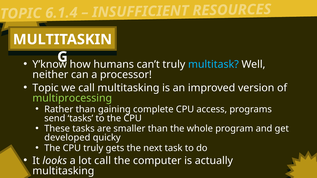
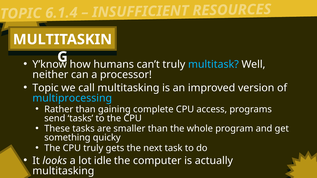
multiprocessing colour: light green -> light blue
developed: developed -> something
lot call: call -> idle
